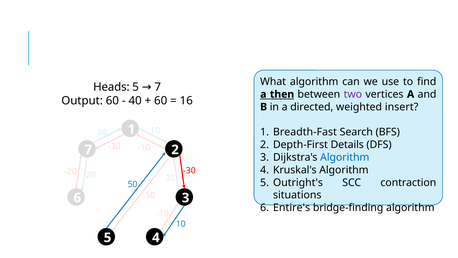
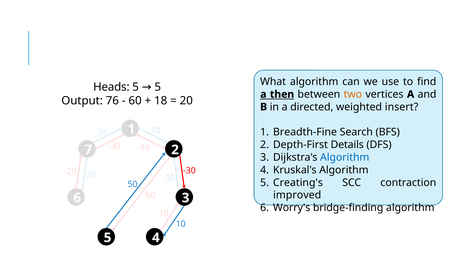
5 7: 7 -> 5
two colour: purple -> orange
Output 60: 60 -> 76
40: 40 -> 60
60 at (161, 101): 60 -> 18
16 at (186, 101): 16 -> 20
Breadth-Fast: Breadth-Fast -> Breadth-Fine
Outright's: Outright's -> Creating's
situations: situations -> improved
Entire's: Entire's -> Worry's
